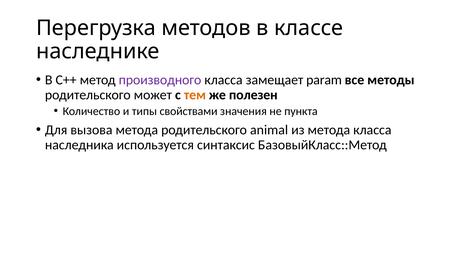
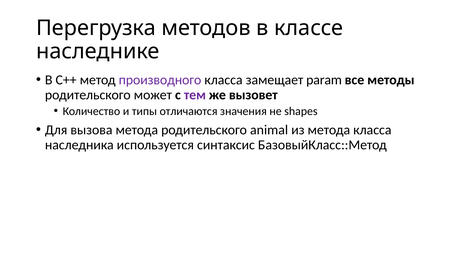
тем colour: orange -> purple
полезен: полезен -> вызовет
свойствами: свойствами -> отличаются
пункта: пункта -> shapes
